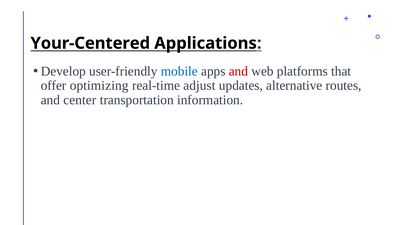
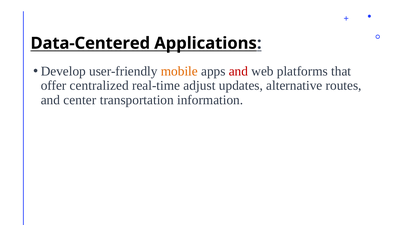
Your-Centered: Your-Centered -> Data-Centered
mobile colour: blue -> orange
optimizing: optimizing -> centralized
